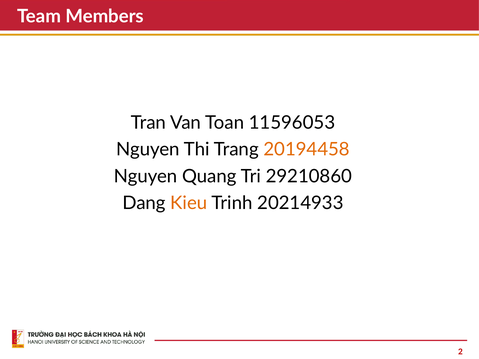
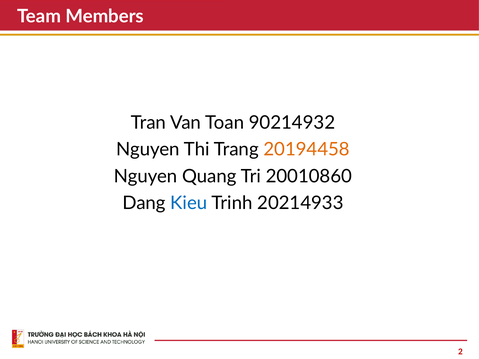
11596053: 11596053 -> 90214932
29210860: 29210860 -> 20010860
Kieu colour: orange -> blue
